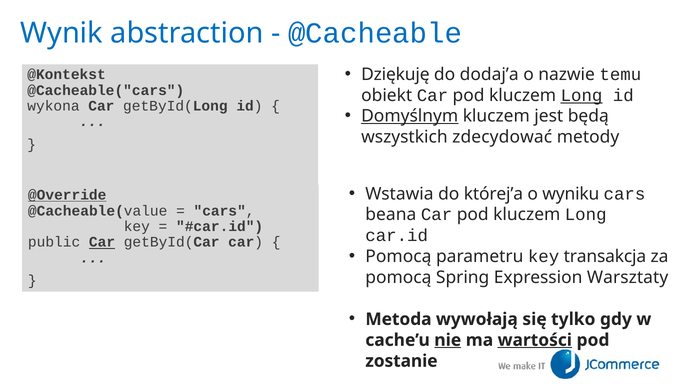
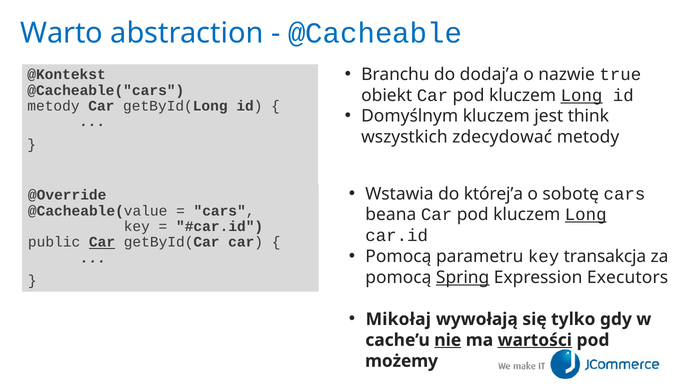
Wynik: Wynik -> Warto
Dziękuję: Dziękuję -> Branchu
temu: temu -> true
wykona at (53, 106): wykona -> metody
Domyślnym underline: present -> none
będą: będą -> think
wyniku: wyniku -> sobotę
@Override underline: present -> none
Long at (586, 214) underline: none -> present
Spring underline: none -> present
Warsztaty: Warsztaty -> Executors
Metoda: Metoda -> Mikołaj
zostanie: zostanie -> możemy
